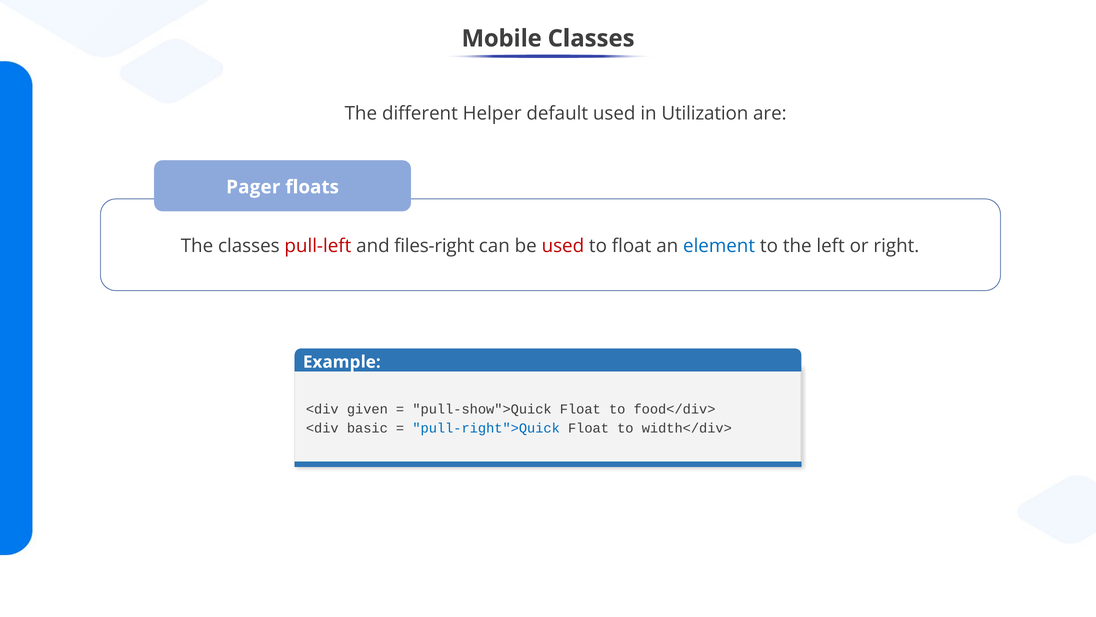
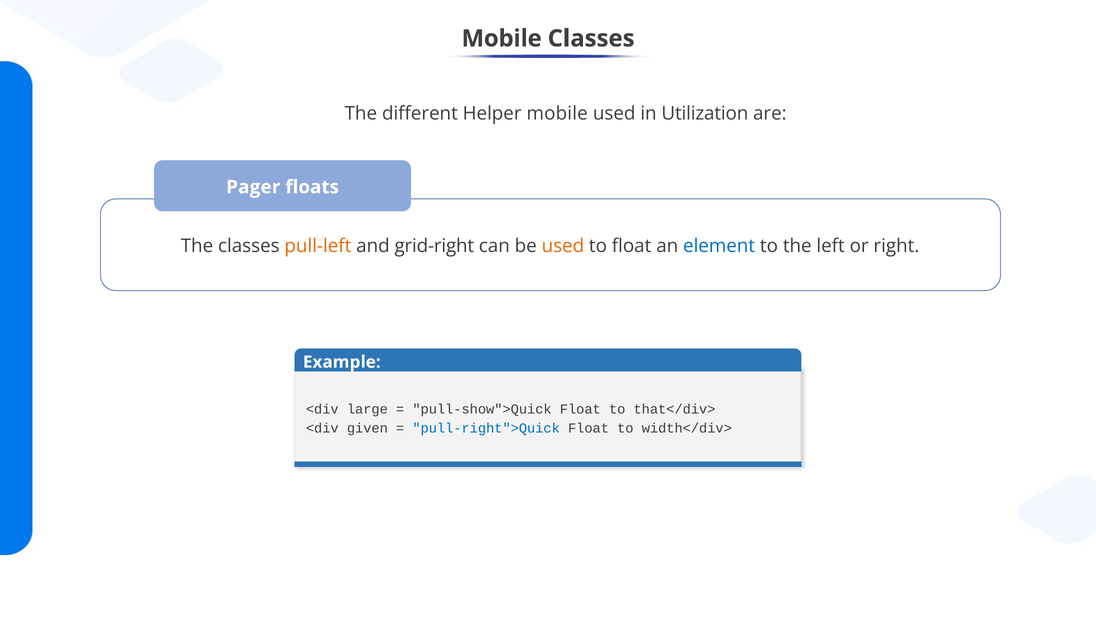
Helper default: default -> mobile
pull-left colour: red -> orange
files-right: files-right -> grid-right
used at (563, 246) colour: red -> orange
given: given -> large
food</div>: food</div> -> that</div>
basic: basic -> given
